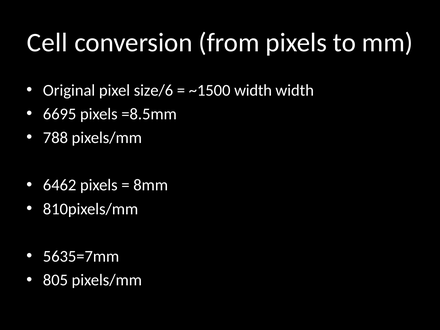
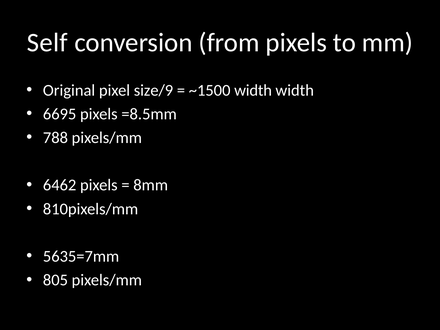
Cell: Cell -> Self
size/6: size/6 -> size/9
